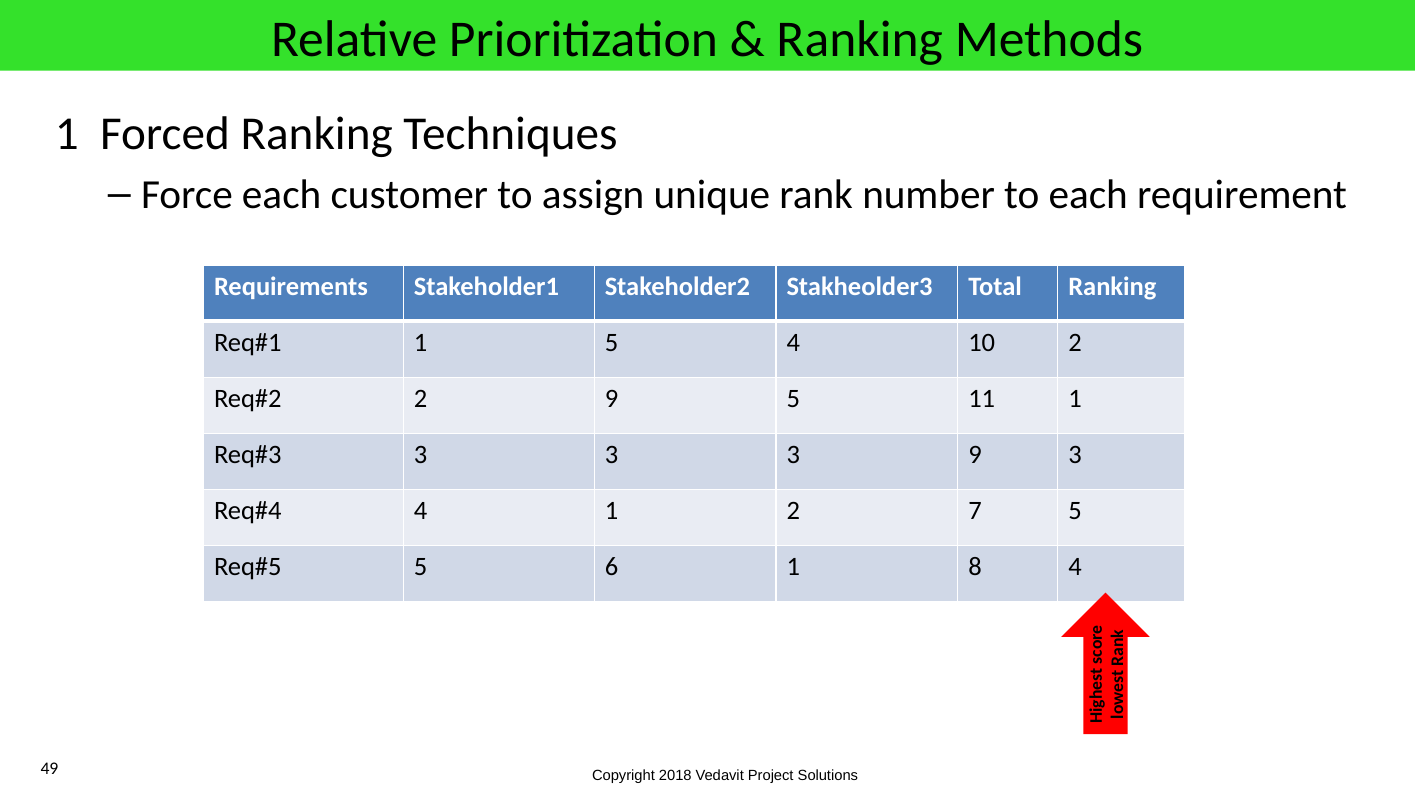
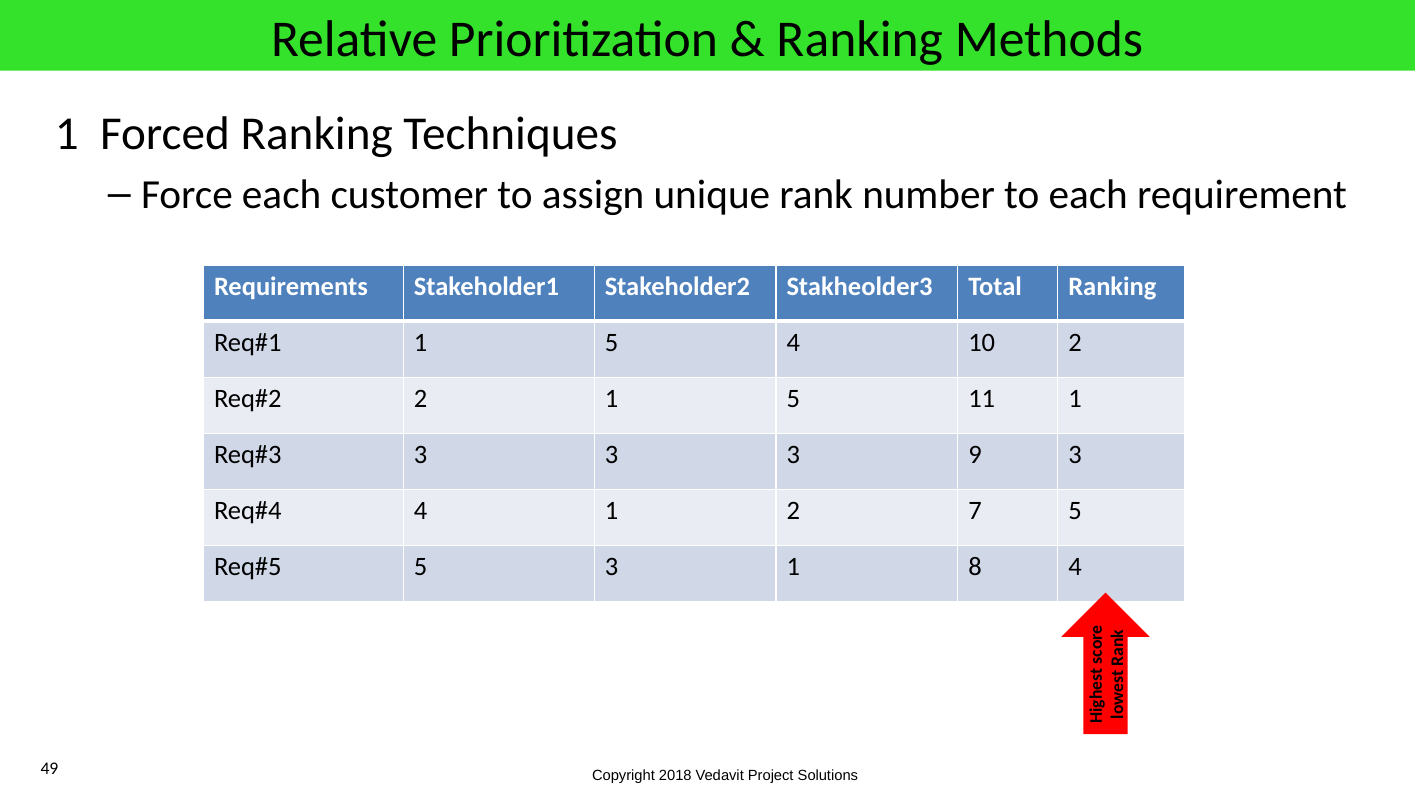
2 9: 9 -> 1
5 6: 6 -> 3
